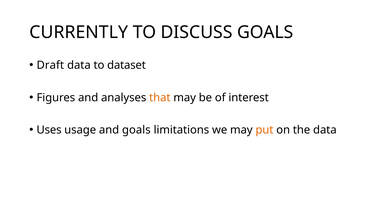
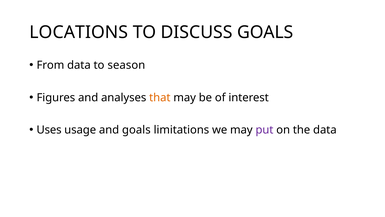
CURRENTLY: CURRENTLY -> LOCATIONS
Draft: Draft -> From
dataset: dataset -> season
put colour: orange -> purple
